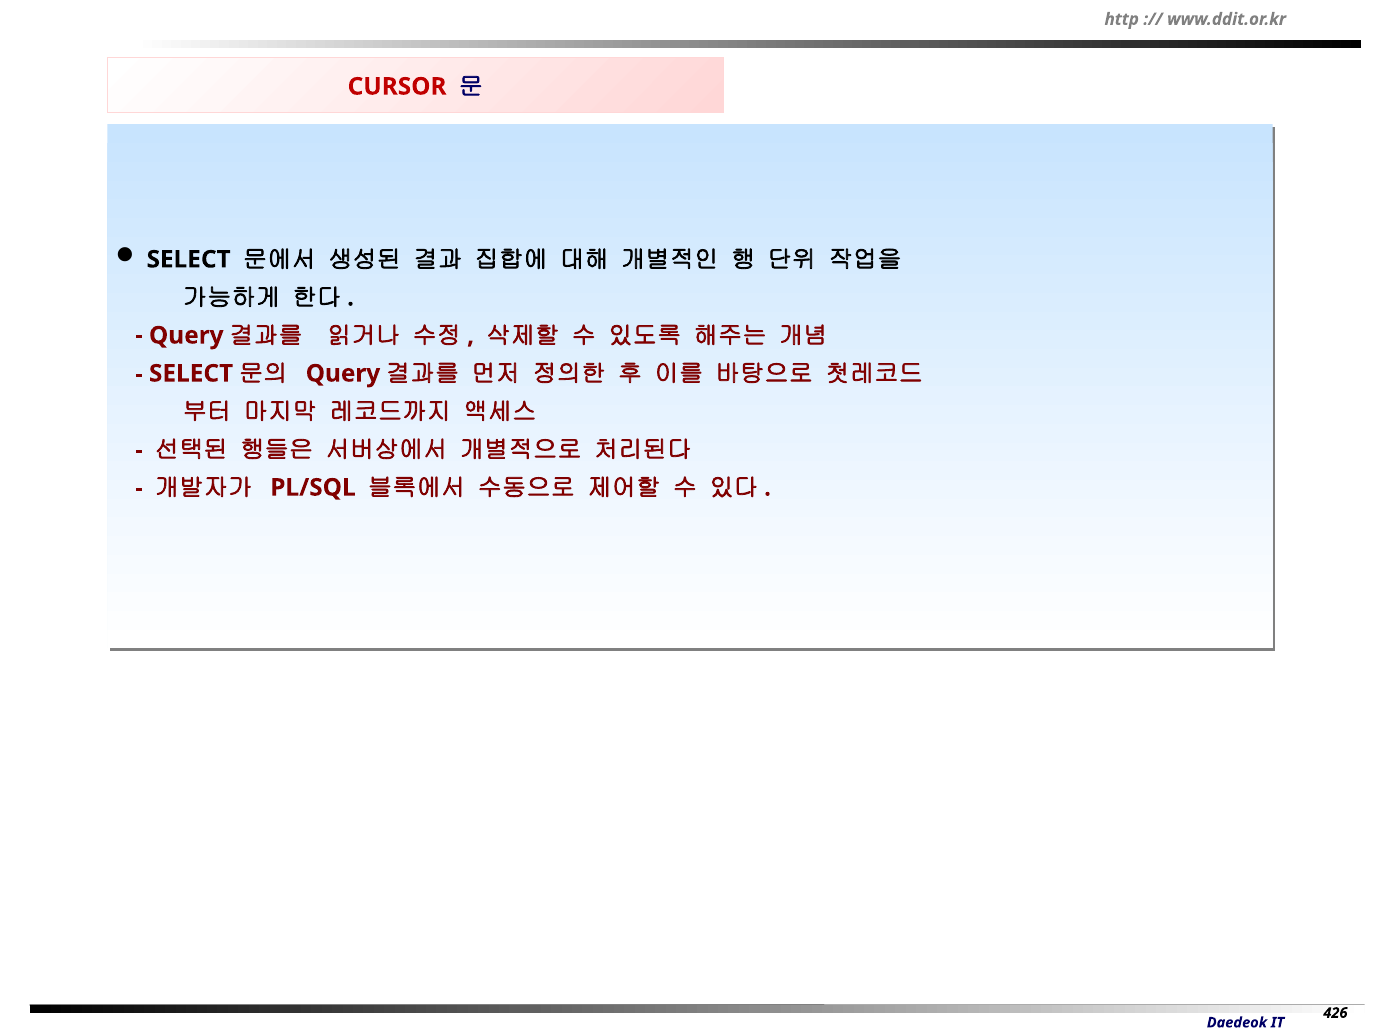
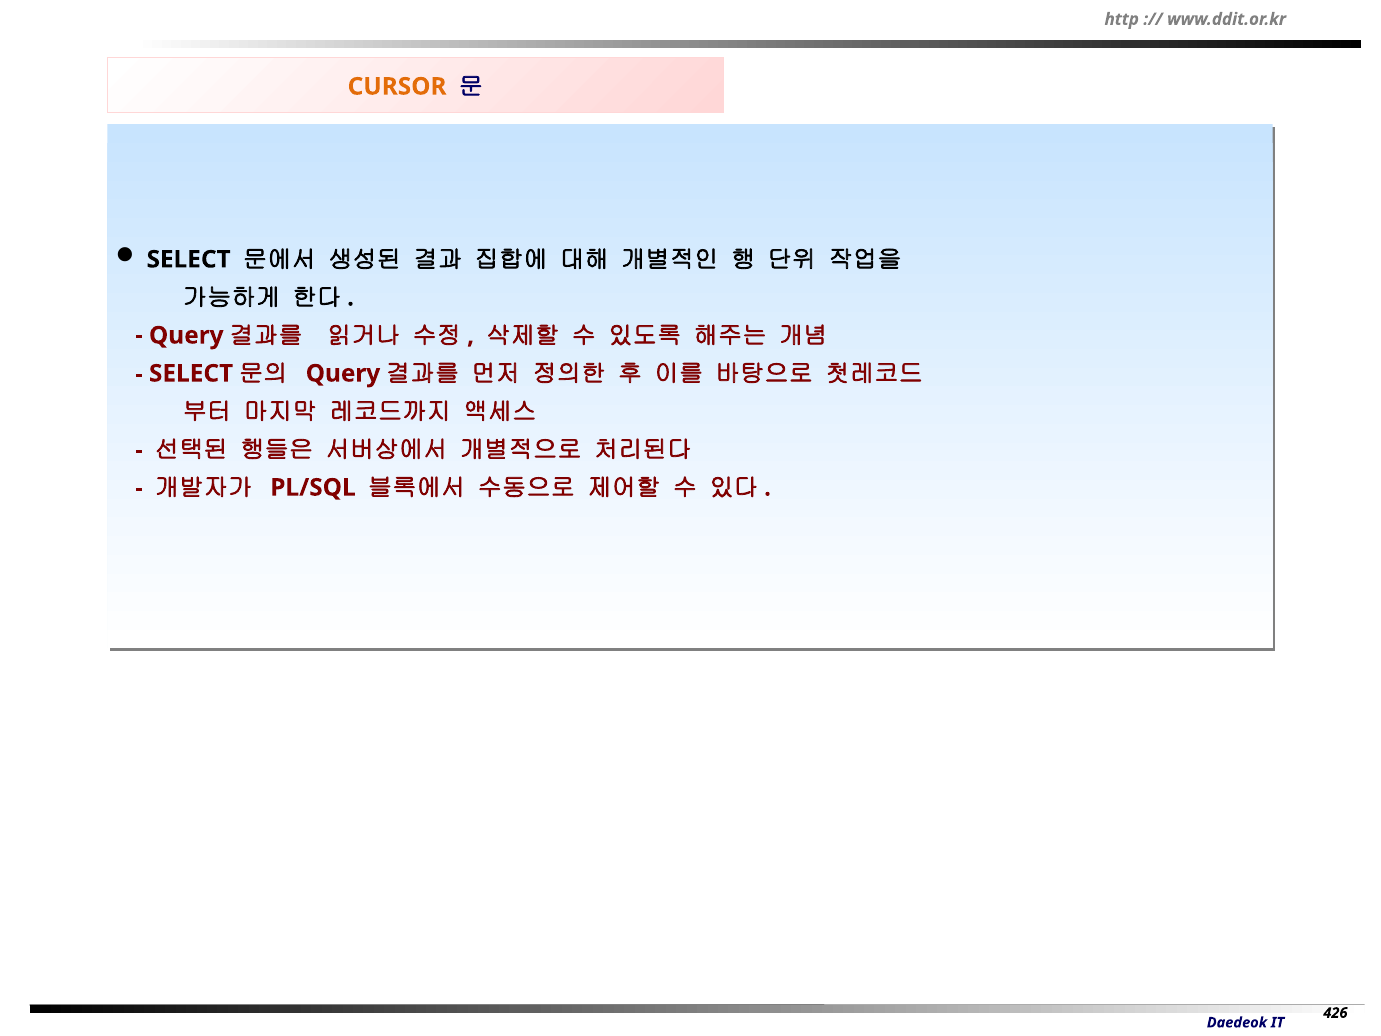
CURSOR colour: red -> orange
